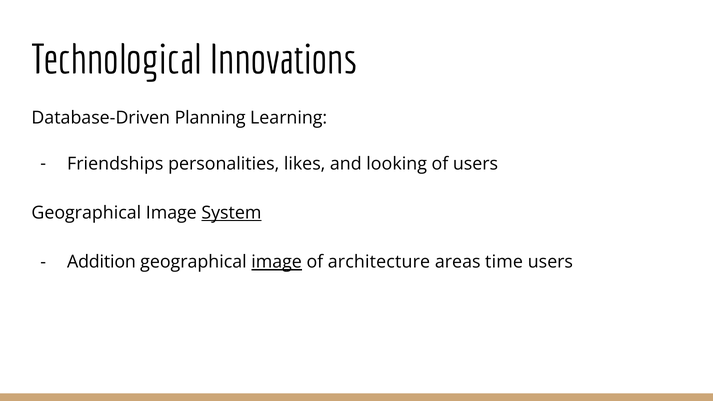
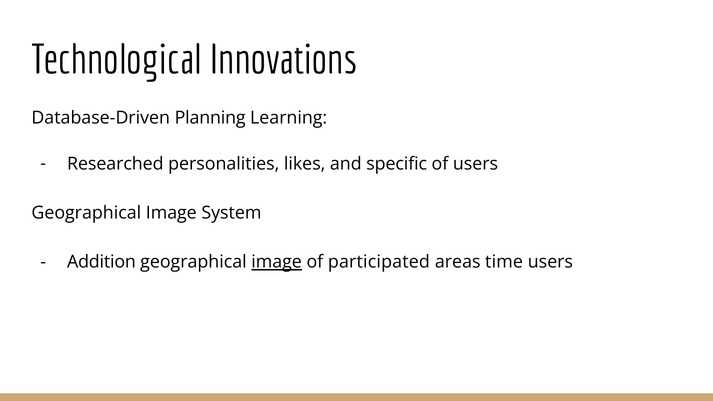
Friendships: Friendships -> Researched
looking: looking -> specific
System underline: present -> none
architecture: architecture -> participated
